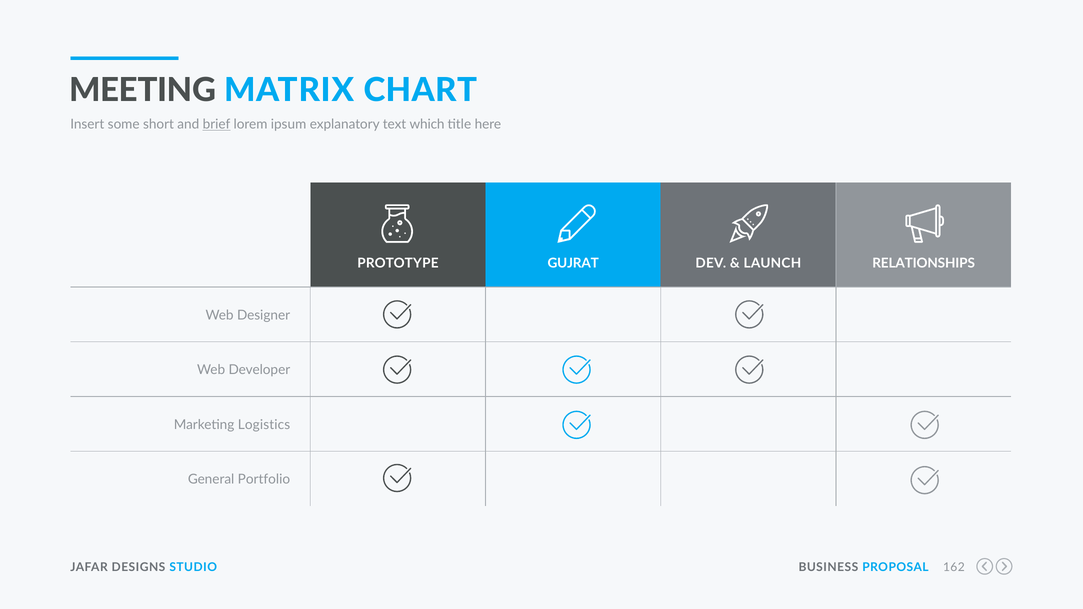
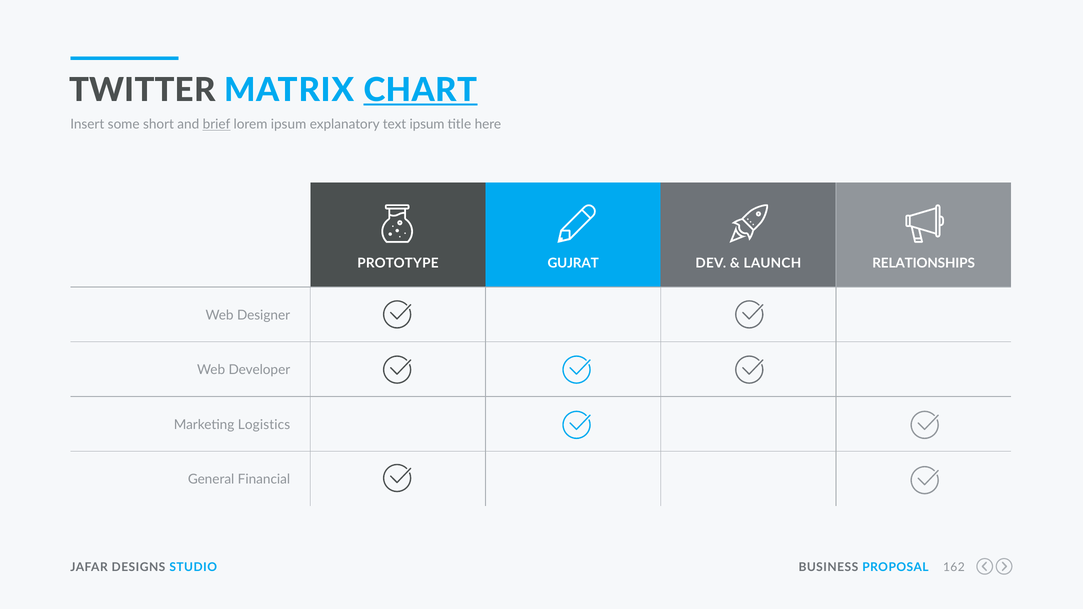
MEETING: MEETING -> TWITTER
CHART underline: none -> present
text which: which -> ipsum
Portfolio: Portfolio -> Financial
